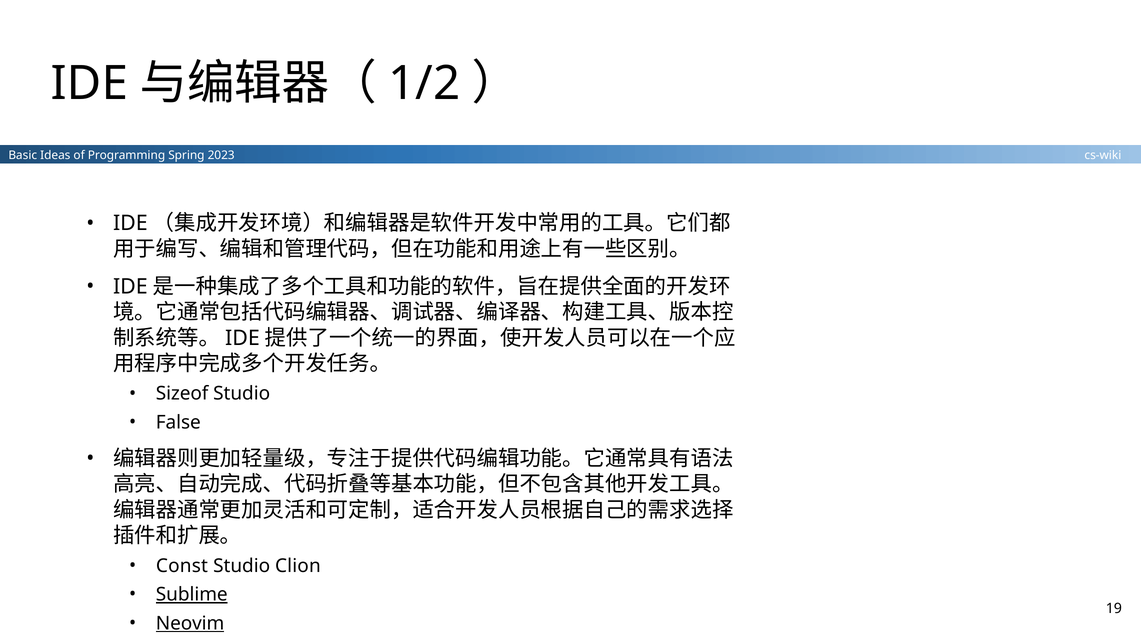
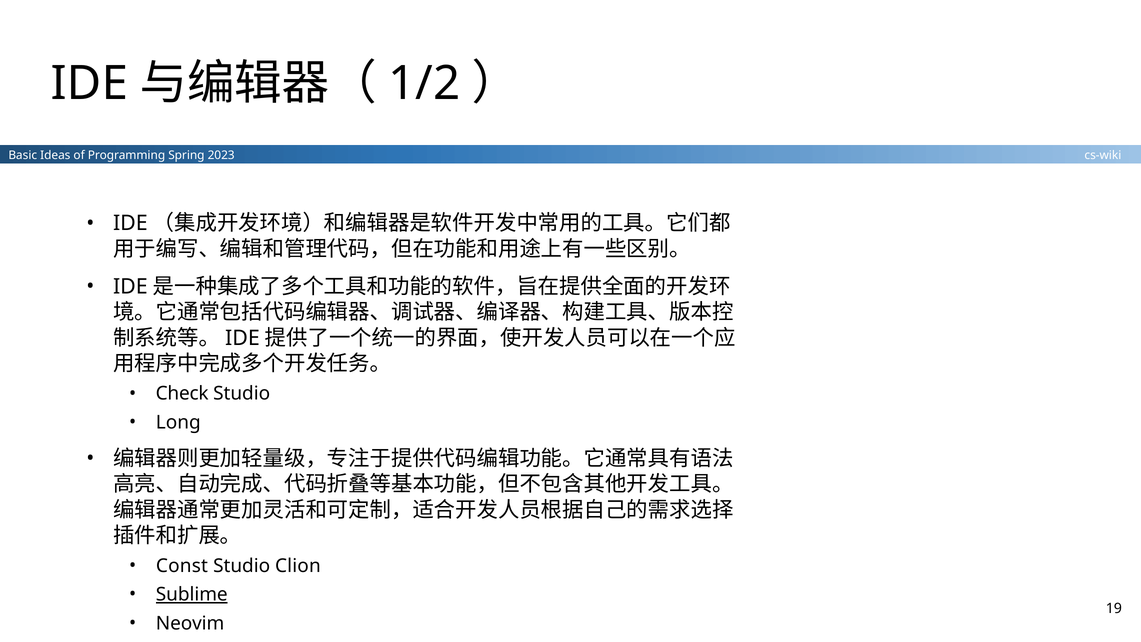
Sizeof: Sizeof -> Check
False: False -> Long
Neovim underline: present -> none
